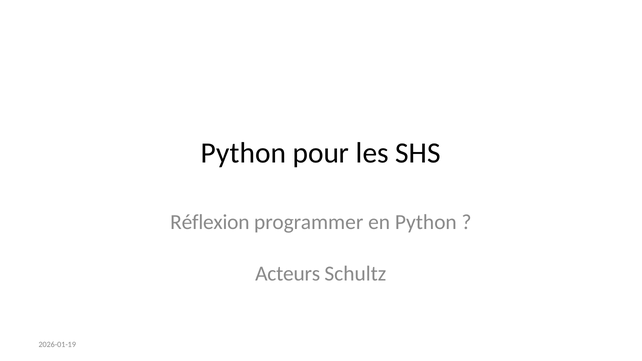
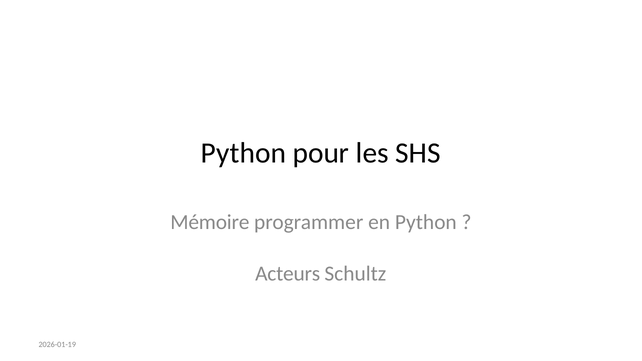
Réflexion: Réflexion -> Mémoire
